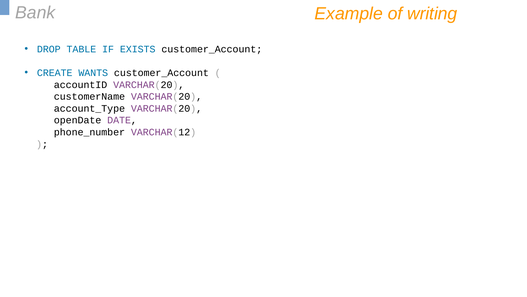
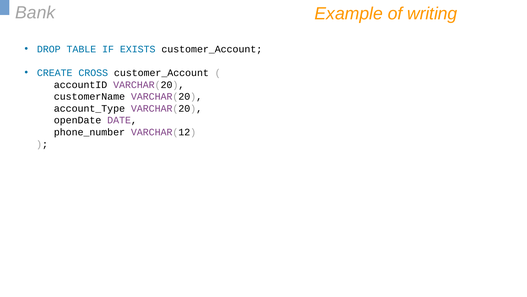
WANTS: WANTS -> CROSS
